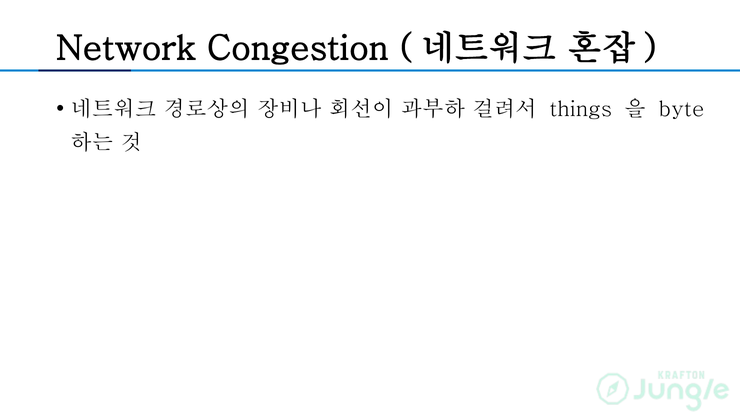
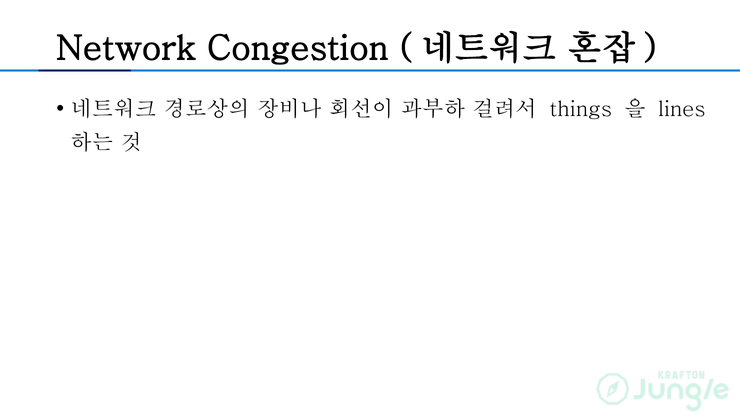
byte: byte -> lines
